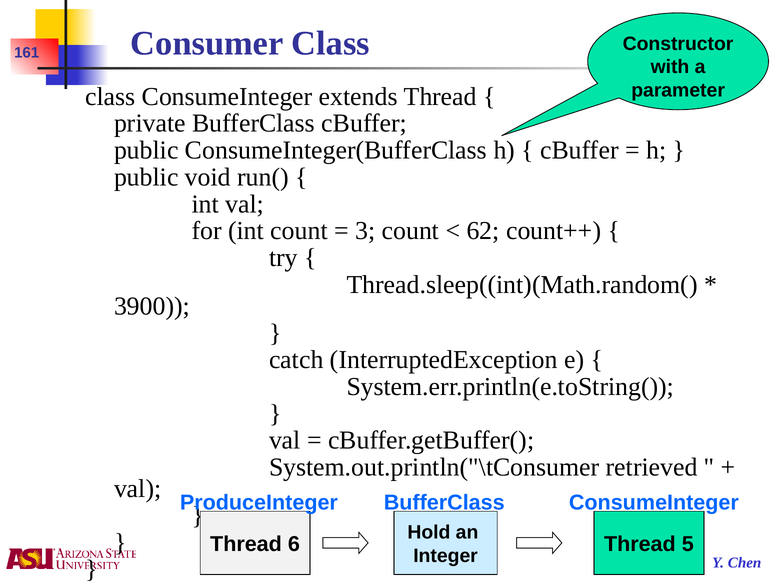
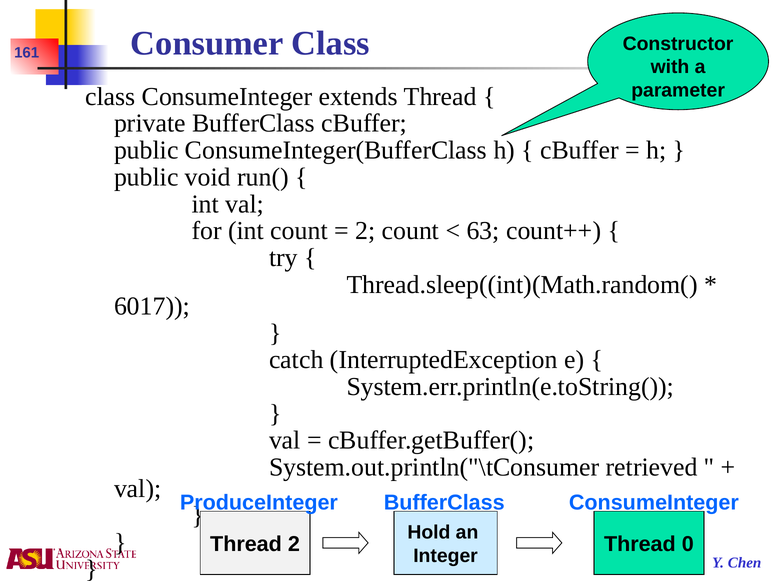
3 at (365, 231): 3 -> 2
62: 62 -> 63
3900: 3900 -> 6017
Thread 6: 6 -> 2
5: 5 -> 0
